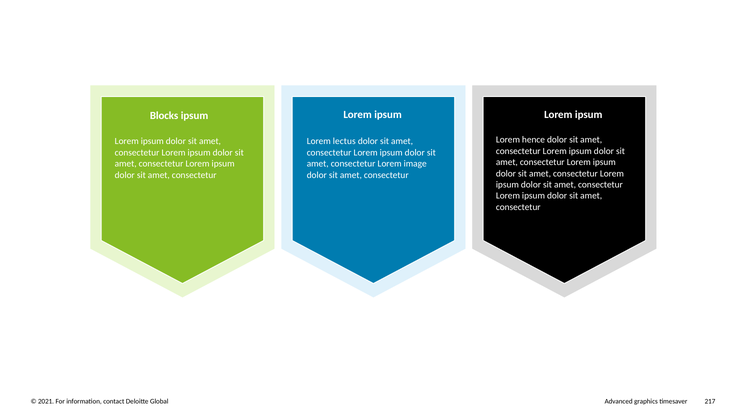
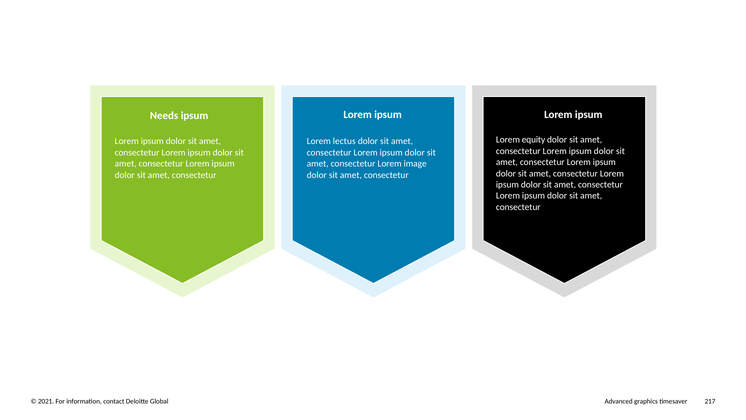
Blocks: Blocks -> Needs
hence: hence -> equity
